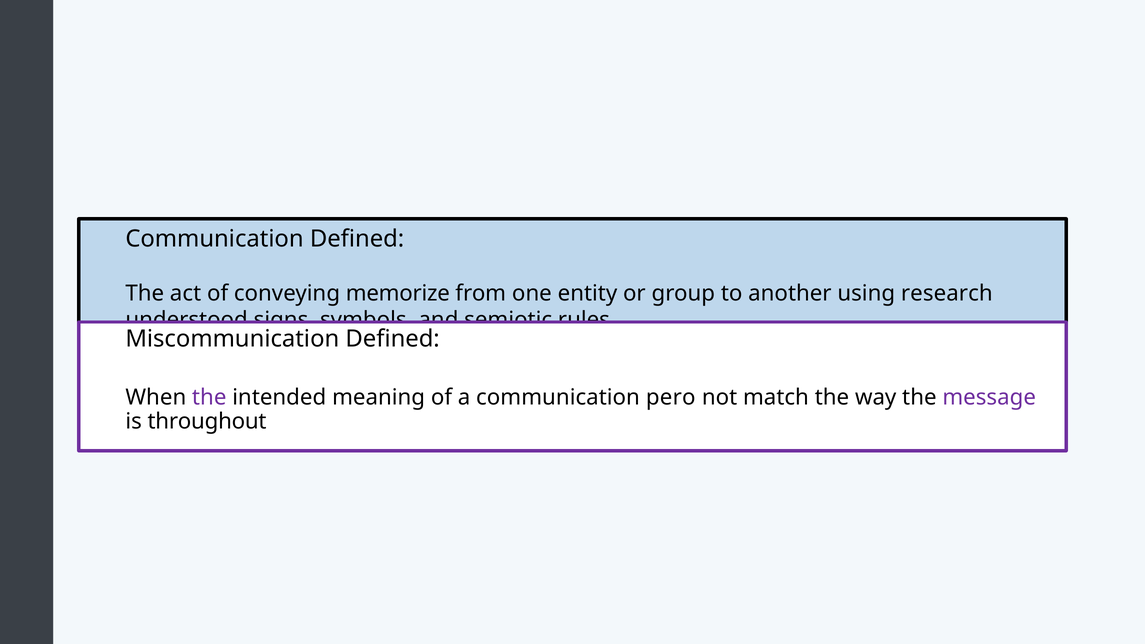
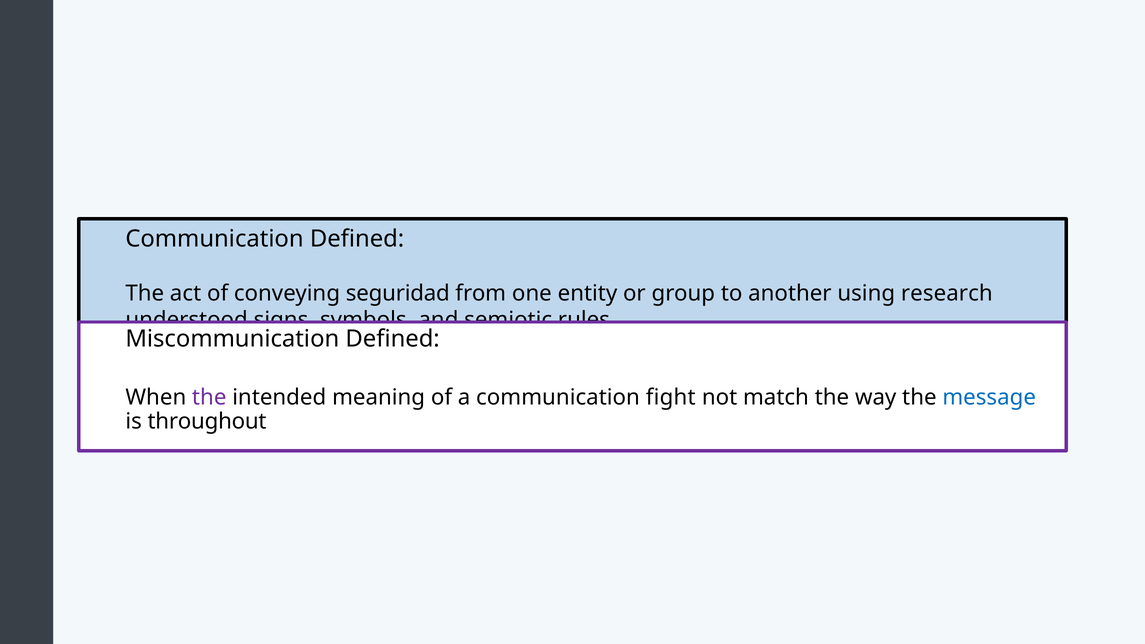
memorize: memorize -> seguridad
pero: pero -> fight
message colour: purple -> blue
